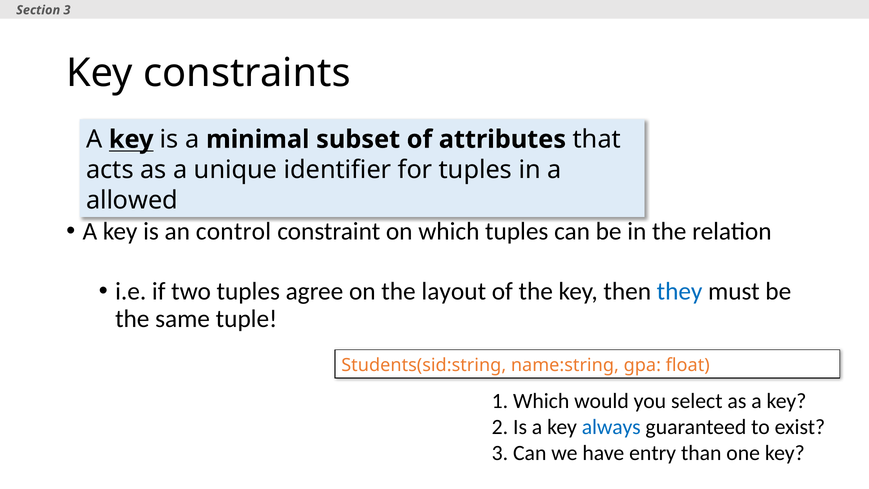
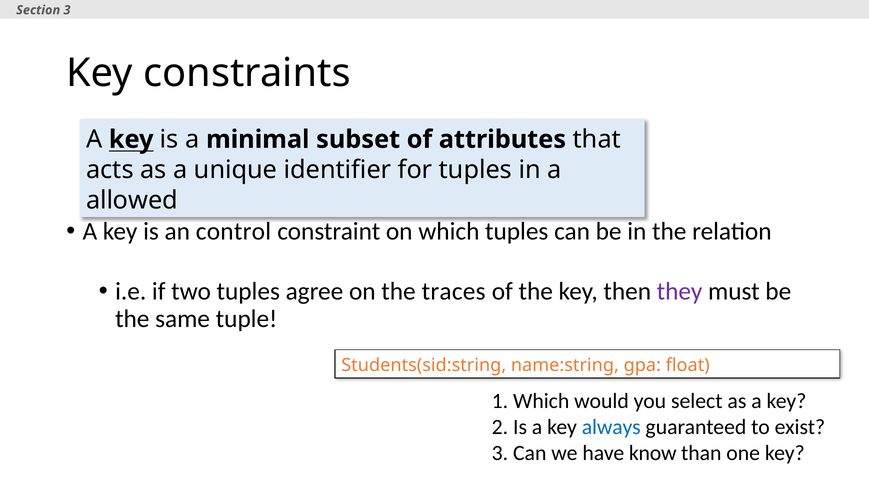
layout: layout -> traces
they colour: blue -> purple
entry: entry -> know
